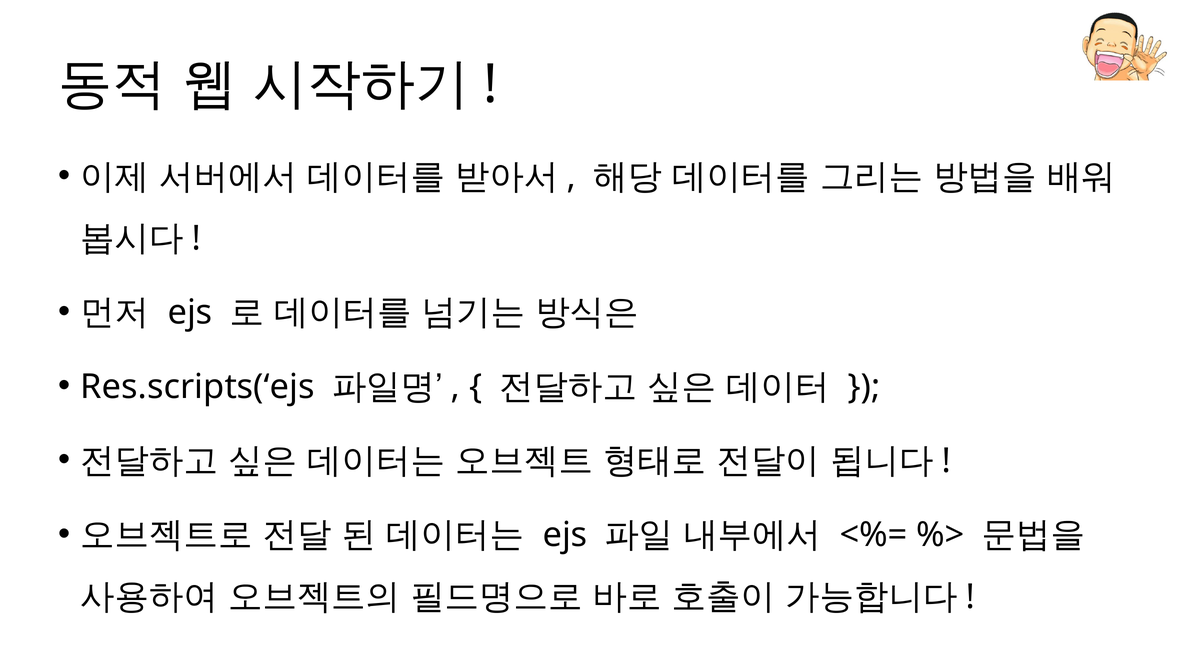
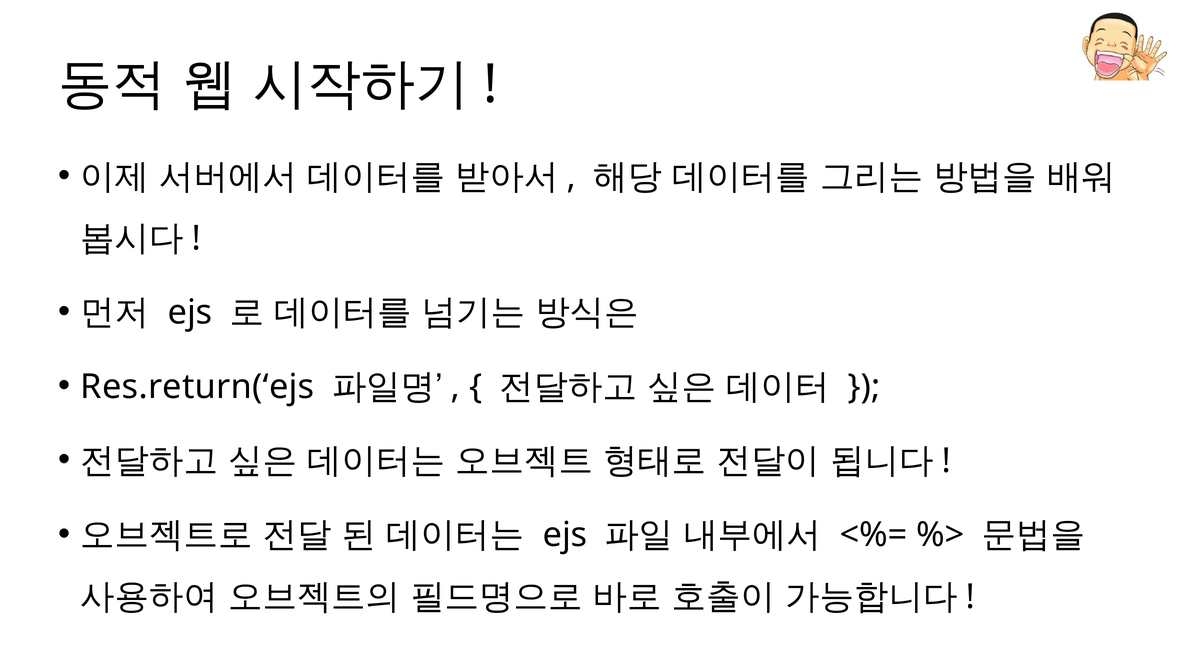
Res.scripts(‘ejs: Res.scripts(‘ejs -> Res.return(‘ejs
